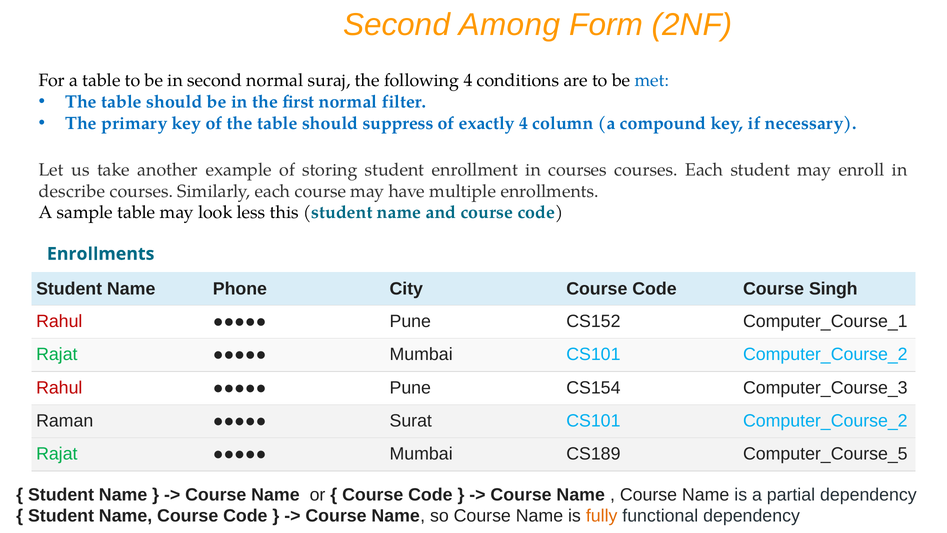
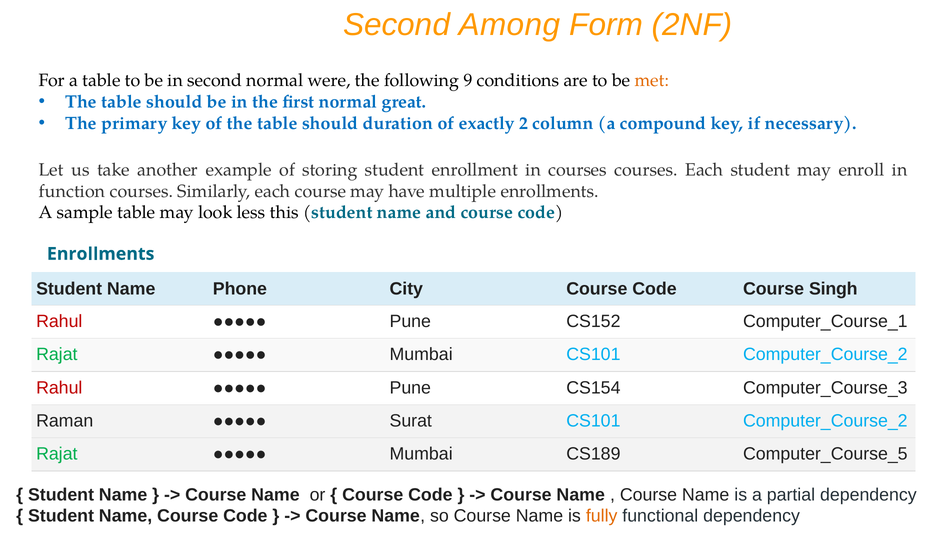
suraj: suraj -> were
following 4: 4 -> 9
met colour: blue -> orange
filter: filter -> great
suppress: suppress -> duration
exactly 4: 4 -> 2
describe: describe -> function
